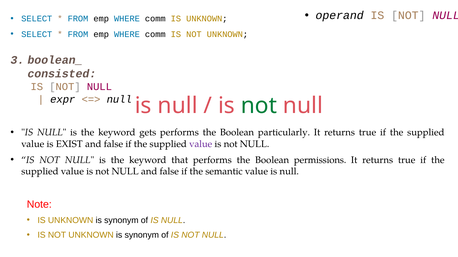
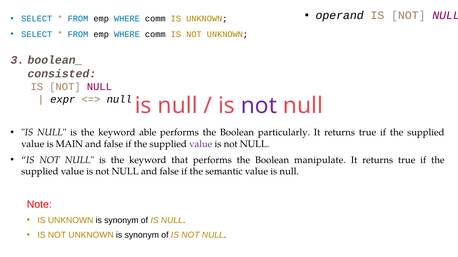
not at (259, 106) colour: green -> purple
gets: gets -> able
EXIST: EXIST -> MAIN
permissions: permissions -> manipulate
